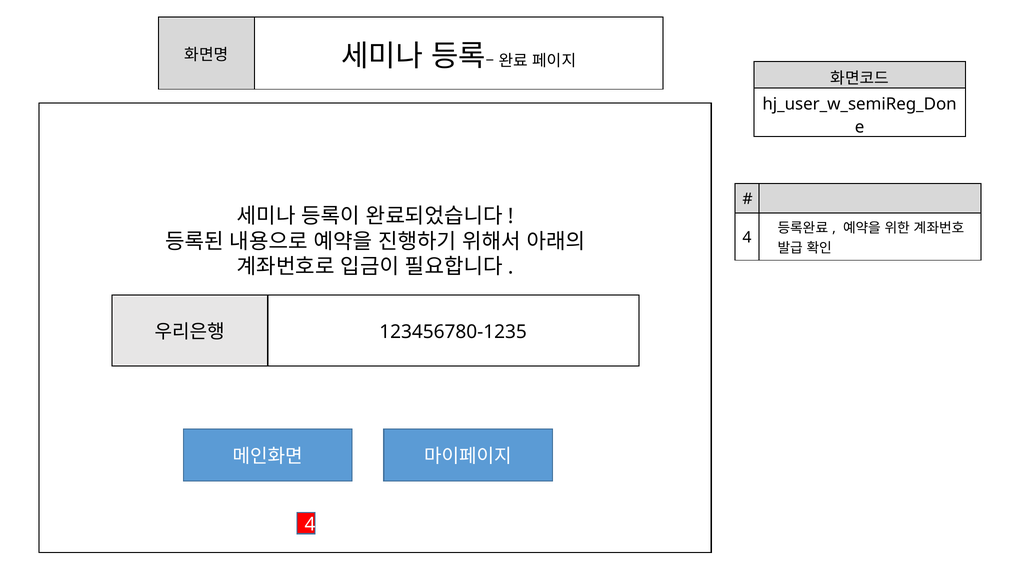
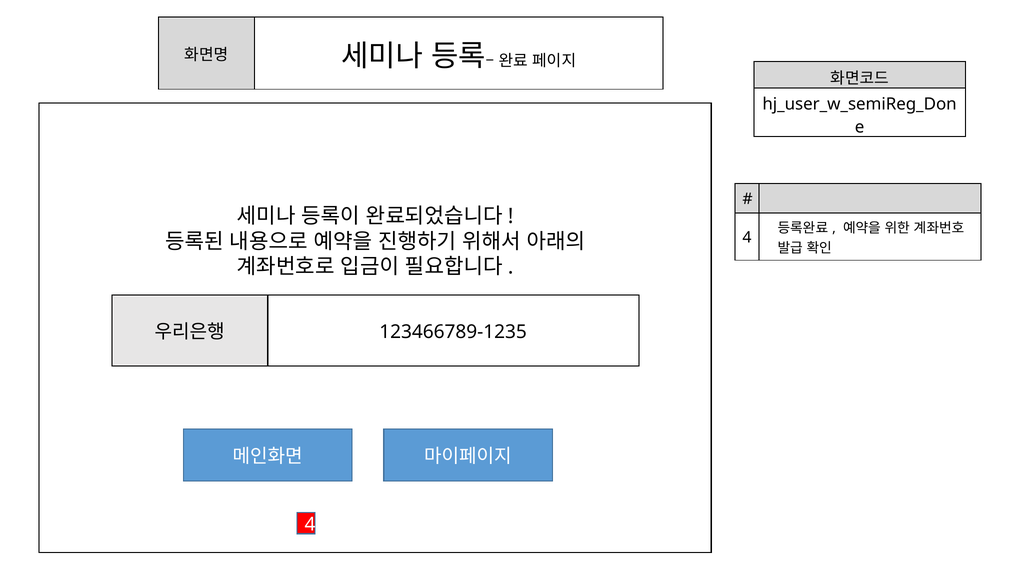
123456780-1235: 123456780-1235 -> 123466789-1235
